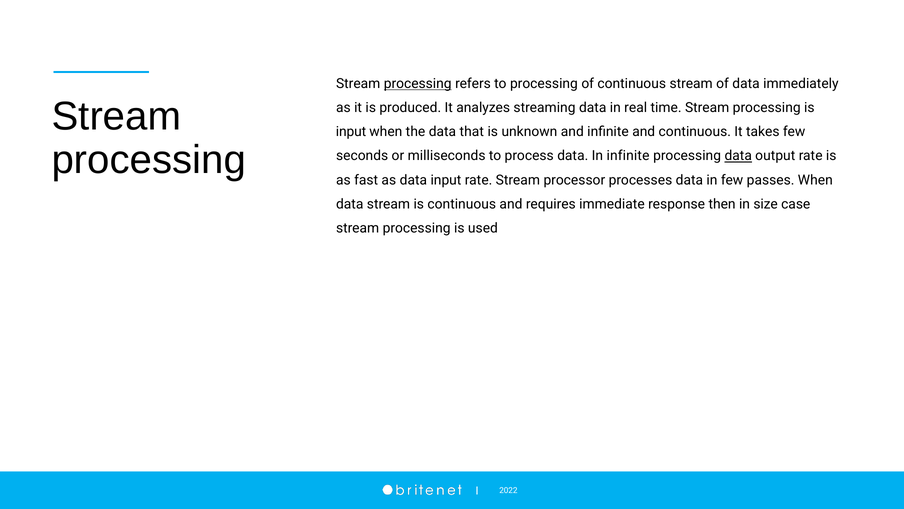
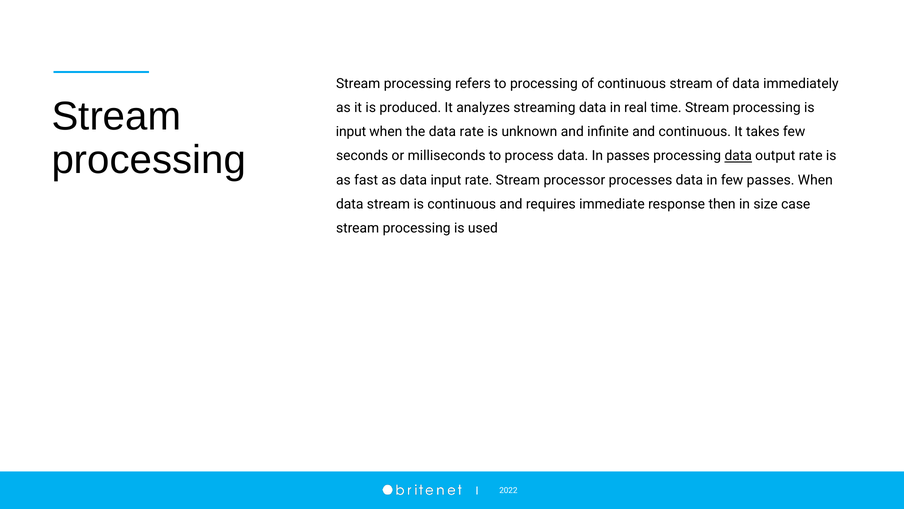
processing at (418, 84) underline: present -> none
data that: that -> rate
In infinite: infinite -> passes
